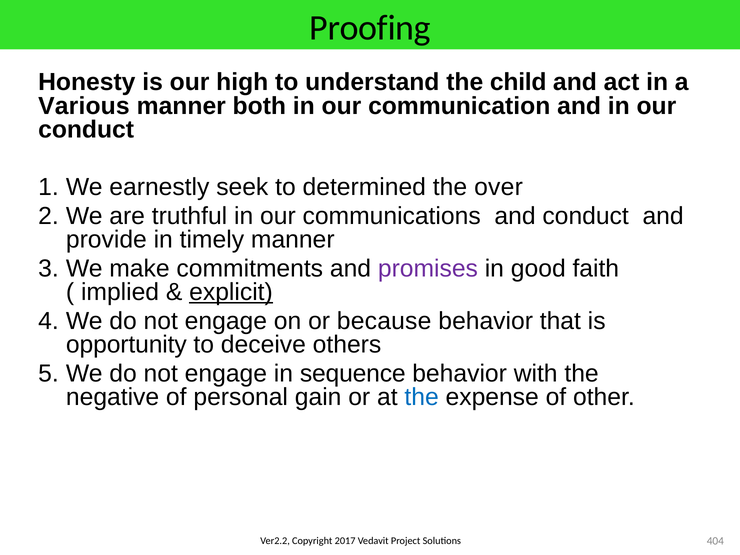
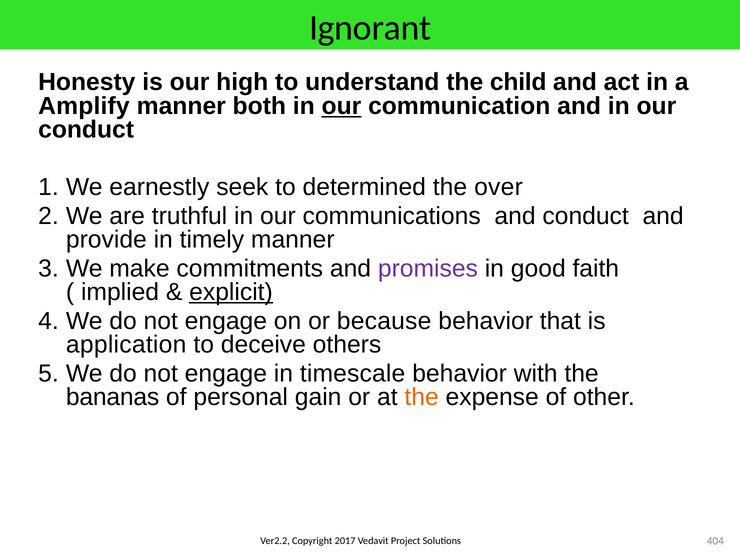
Proofing: Proofing -> Ignorant
Various: Various -> Amplify
our at (341, 106) underline: none -> present
opportunity: opportunity -> application
sequence: sequence -> timescale
negative: negative -> bananas
the at (422, 397) colour: blue -> orange
